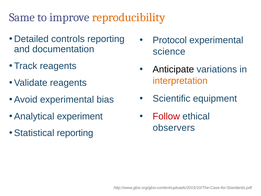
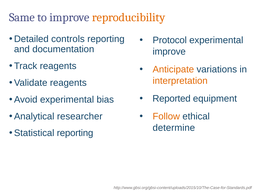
science at (169, 52): science -> improve
Anticipate colour: black -> orange
Scientific: Scientific -> Reported
experiment: experiment -> researcher
Follow colour: red -> orange
observers: observers -> determine
